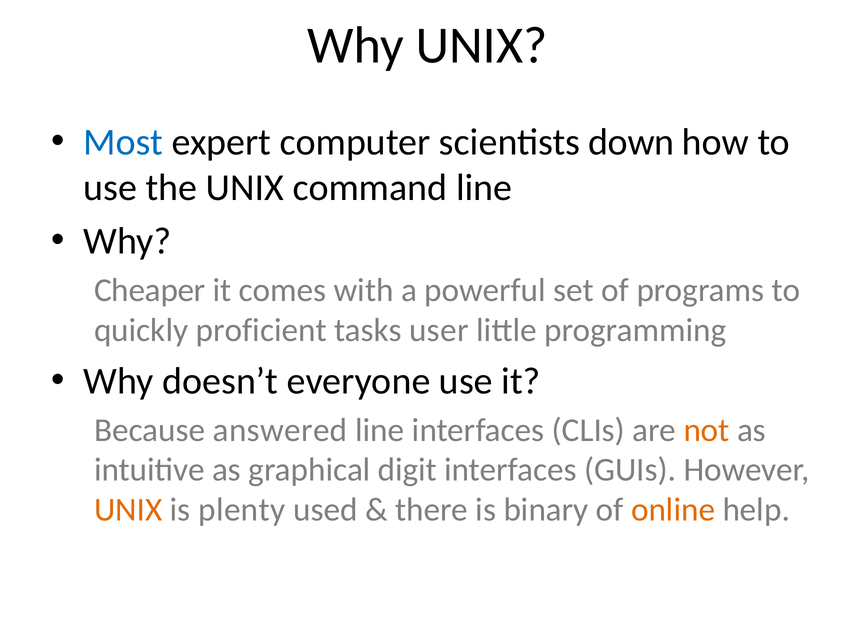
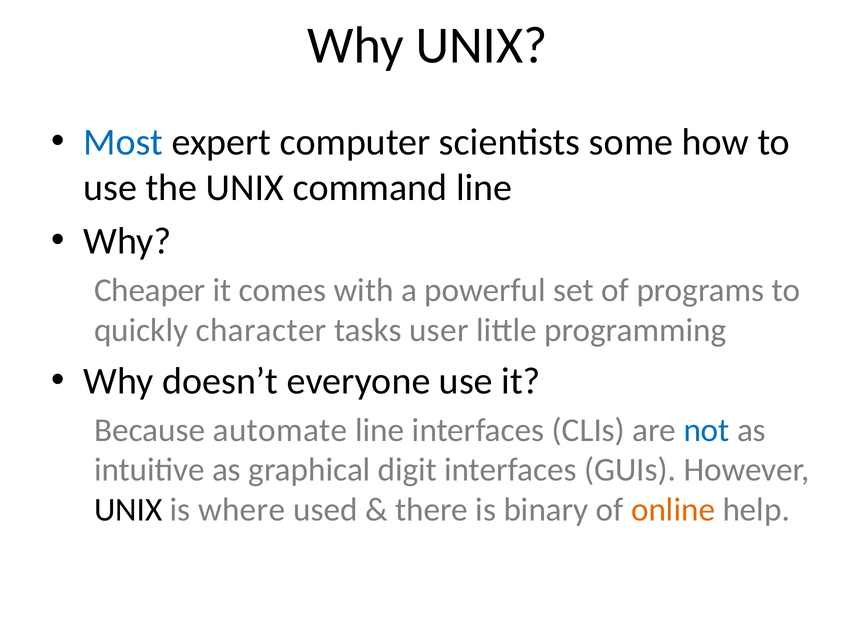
down: down -> some
proficient: proficient -> character
answered: answered -> automate
not colour: orange -> blue
UNIX at (128, 509) colour: orange -> black
plenty: plenty -> where
